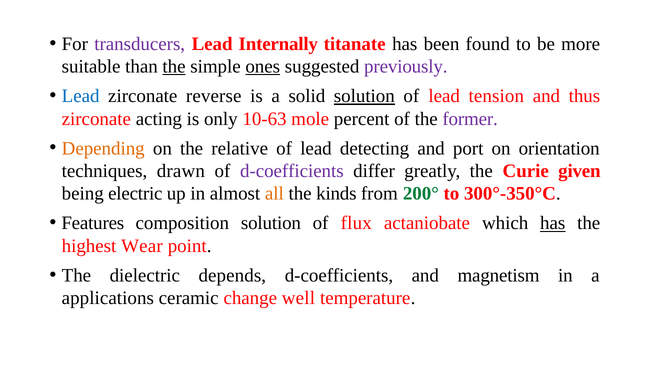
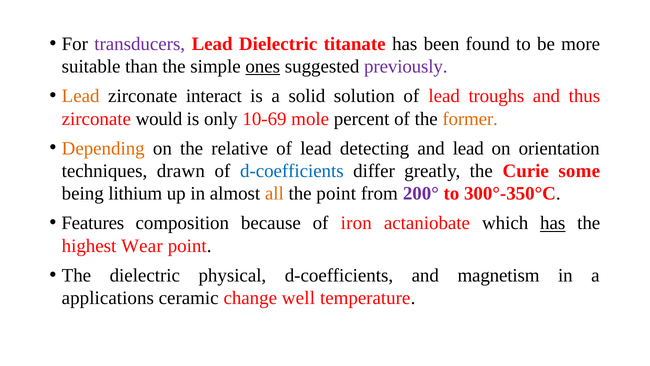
Lead Internally: Internally -> Dielectric
the at (174, 66) underline: present -> none
Lead at (81, 96) colour: blue -> orange
reverse: reverse -> interact
solution at (364, 96) underline: present -> none
tension: tension -> troughs
acting: acting -> would
10-63: 10-63 -> 10-69
former colour: purple -> orange
and port: port -> lead
d-coefficients at (292, 171) colour: purple -> blue
given: given -> some
electric: electric -> lithium
the kinds: kinds -> point
200° colour: green -> purple
composition solution: solution -> because
flux: flux -> iron
depends: depends -> physical
